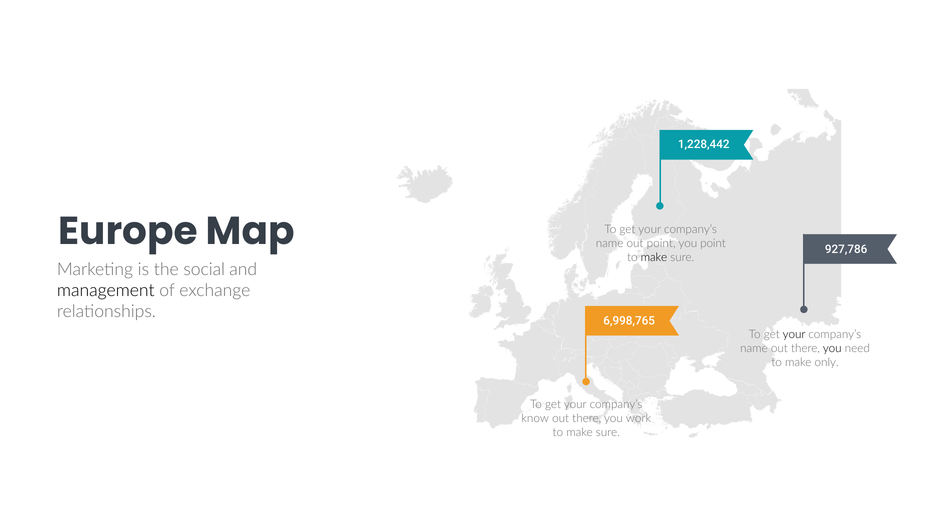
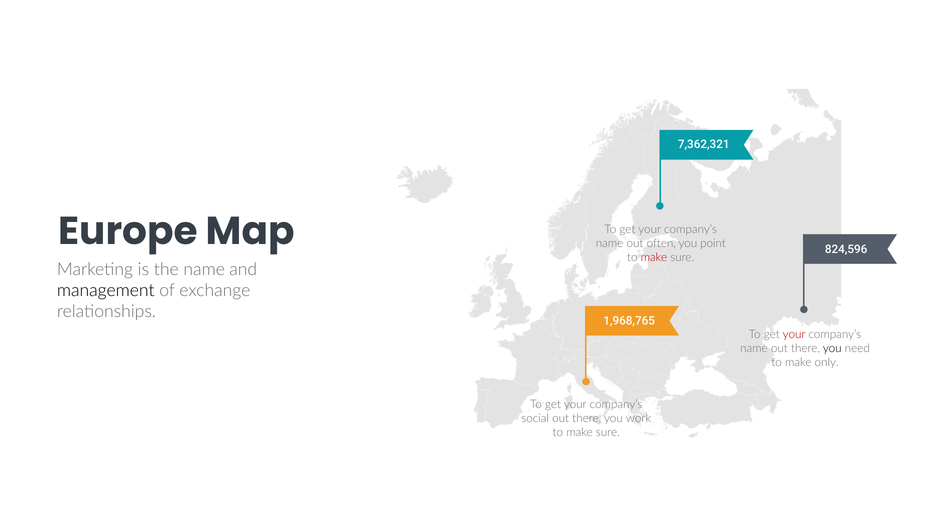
1,228,442: 1,228,442 -> 7,362,321
out point: point -> often
927,786: 927,786 -> 824,596
make at (654, 257) colour: black -> red
the social: social -> name
6,998,765: 6,998,765 -> 1,968,765
your at (794, 334) colour: black -> red
know: know -> social
